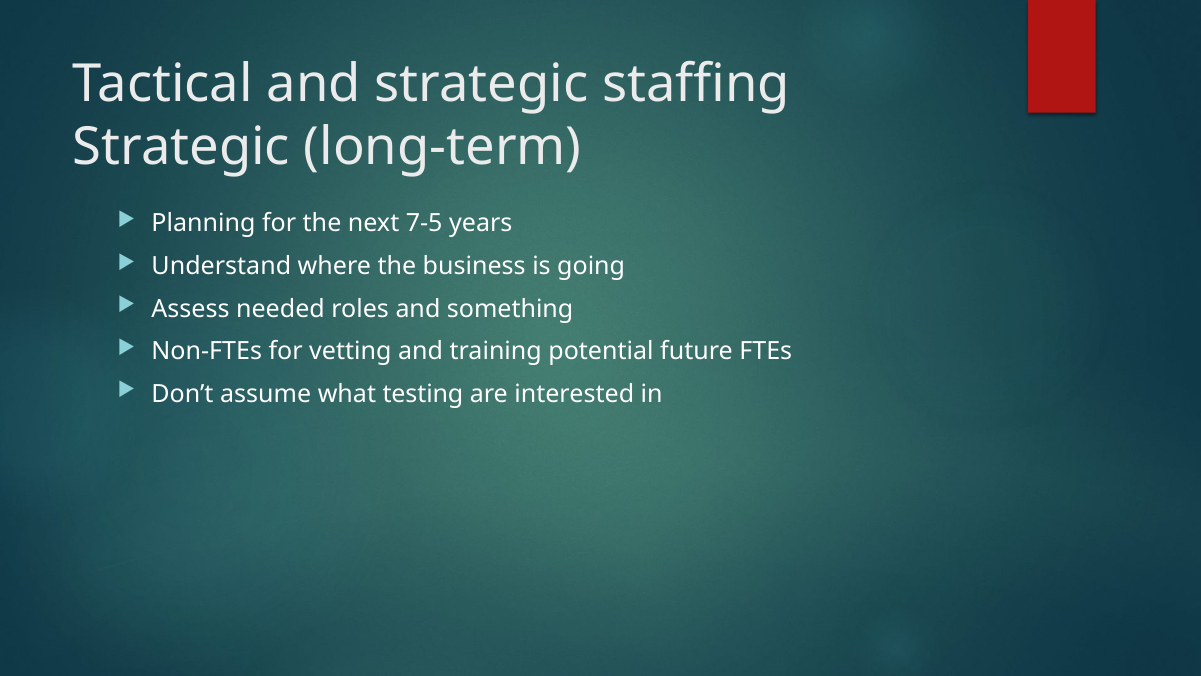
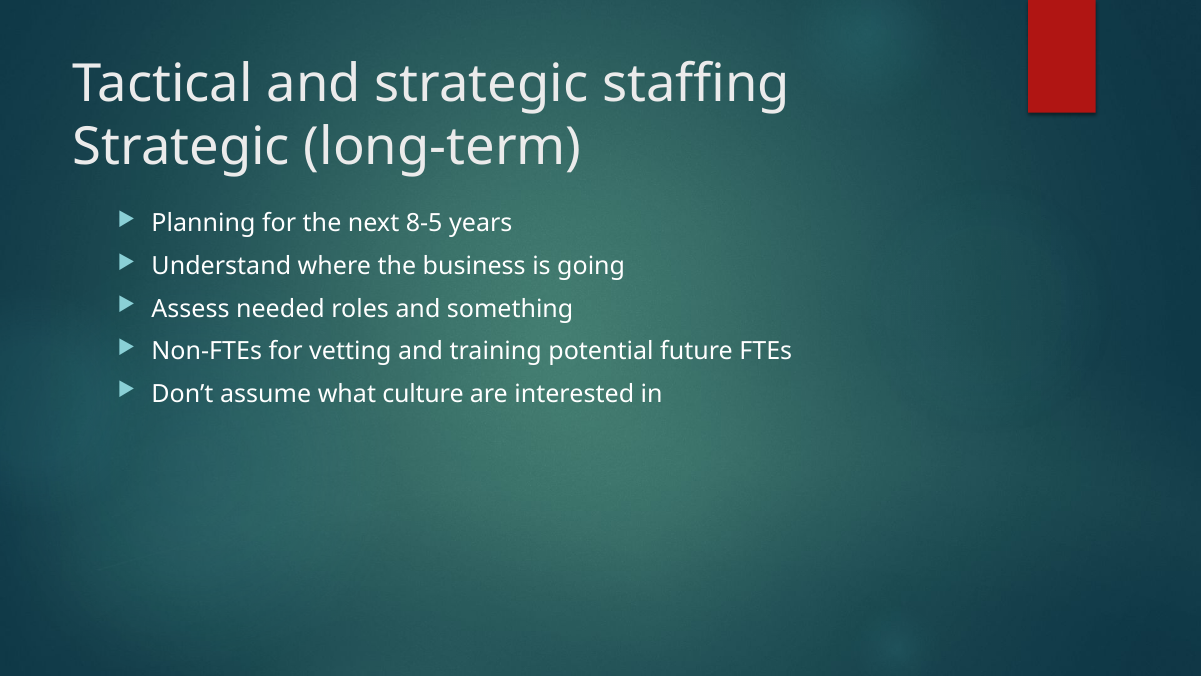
7-5: 7-5 -> 8-5
testing: testing -> culture
